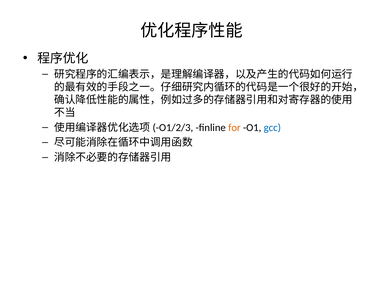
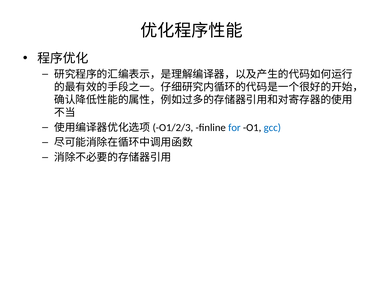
for colour: orange -> blue
